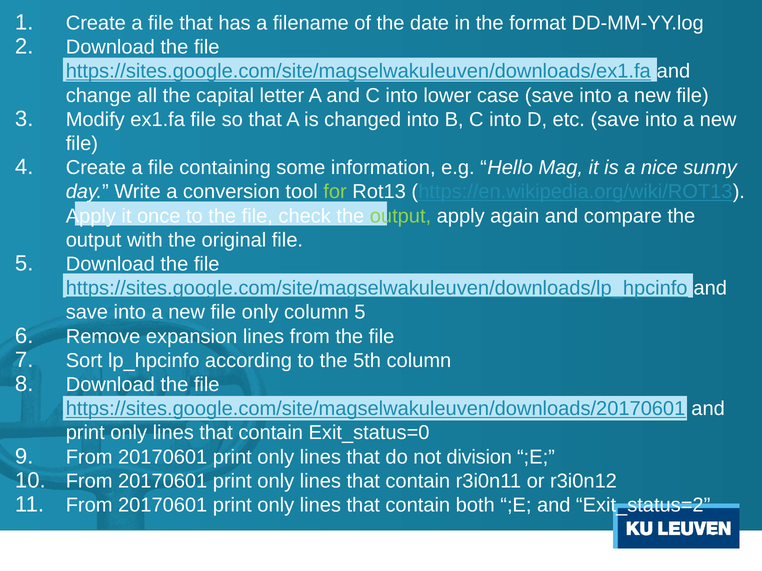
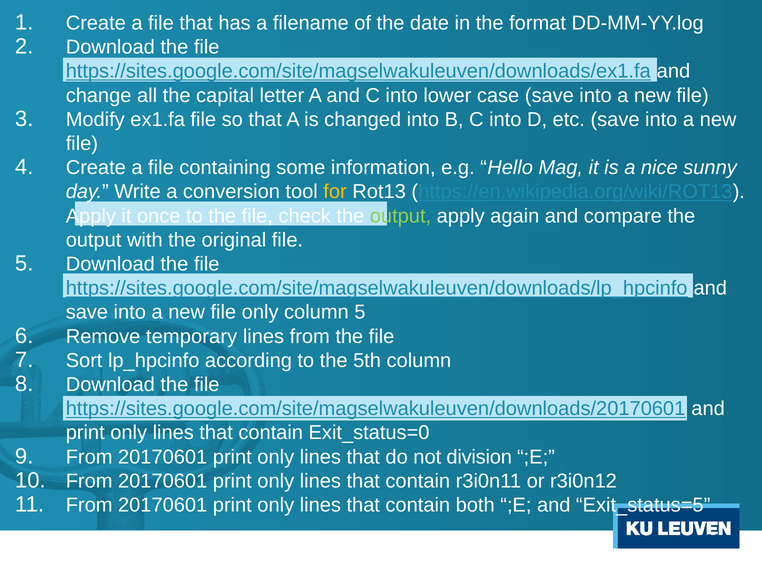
for colour: light green -> yellow
expansion: expansion -> temporary
Exit_status=2: Exit_status=2 -> Exit_status=5
